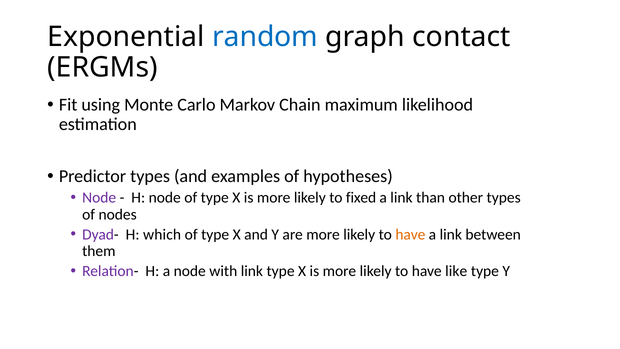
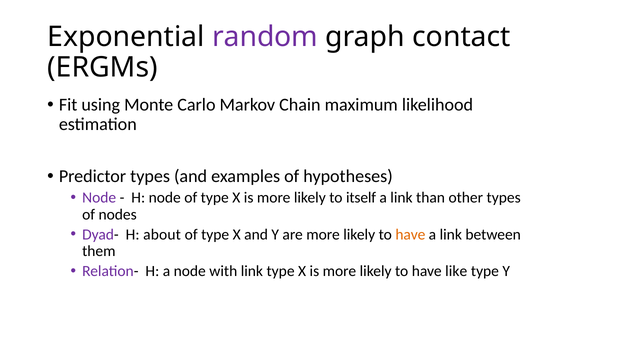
random colour: blue -> purple
fixed: fixed -> itself
which: which -> about
